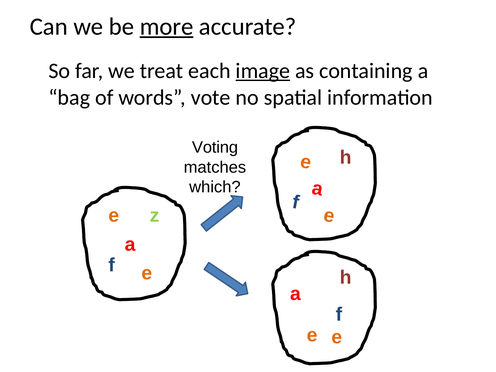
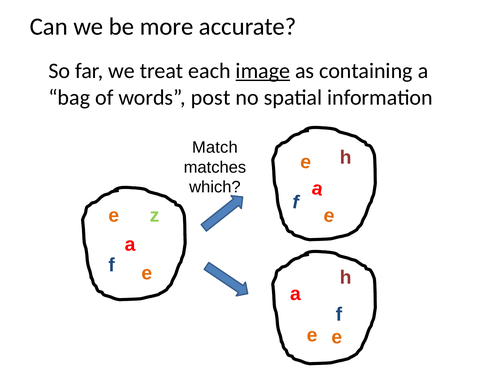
more underline: present -> none
vote: vote -> post
Voting: Voting -> Match
